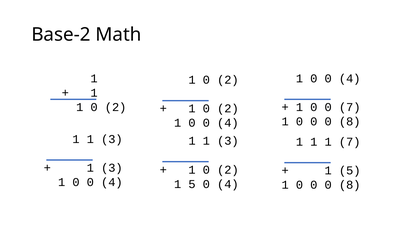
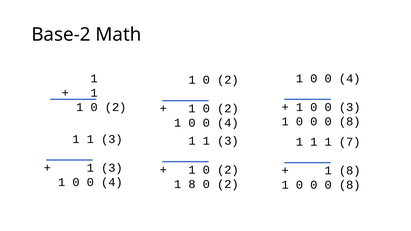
0 7: 7 -> 3
5 at (350, 171): 5 -> 8
5 at (192, 184): 5 -> 8
4 at (228, 184): 4 -> 2
